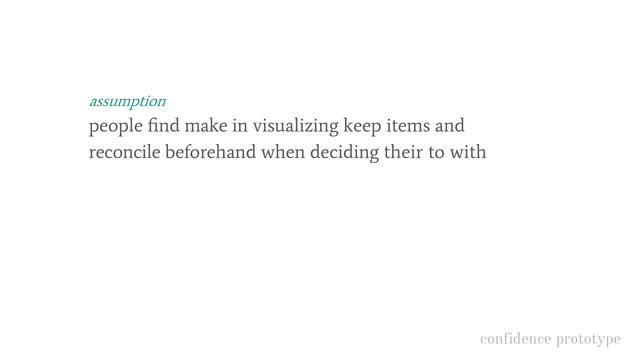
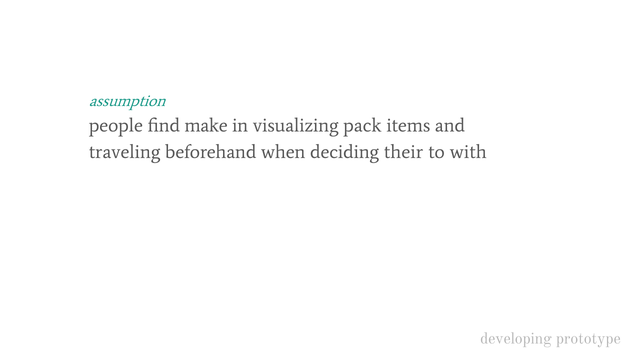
keep: keep -> pack
reconcile: reconcile -> traveling
confidence: confidence -> developing
